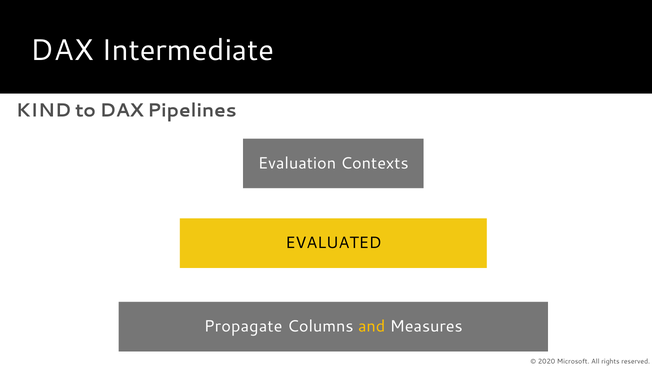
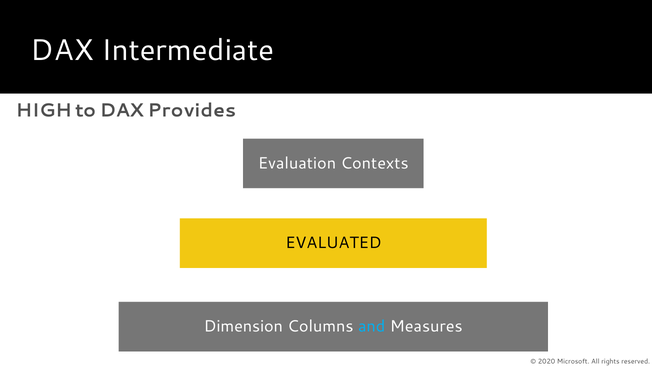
KIND: KIND -> HIGH
Pipelines: Pipelines -> Provides
Propagate: Propagate -> Dimension
and colour: yellow -> light blue
